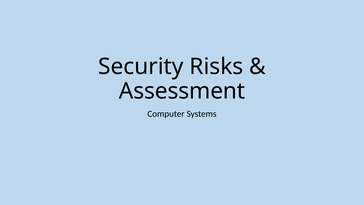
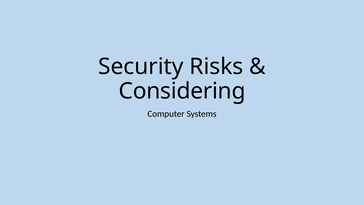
Assessment: Assessment -> Considering
